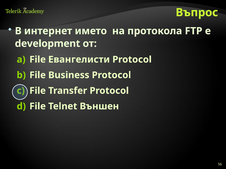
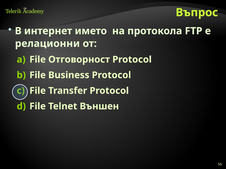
development: development -> релационни
Евангелисти: Евангелисти -> Отговорност
